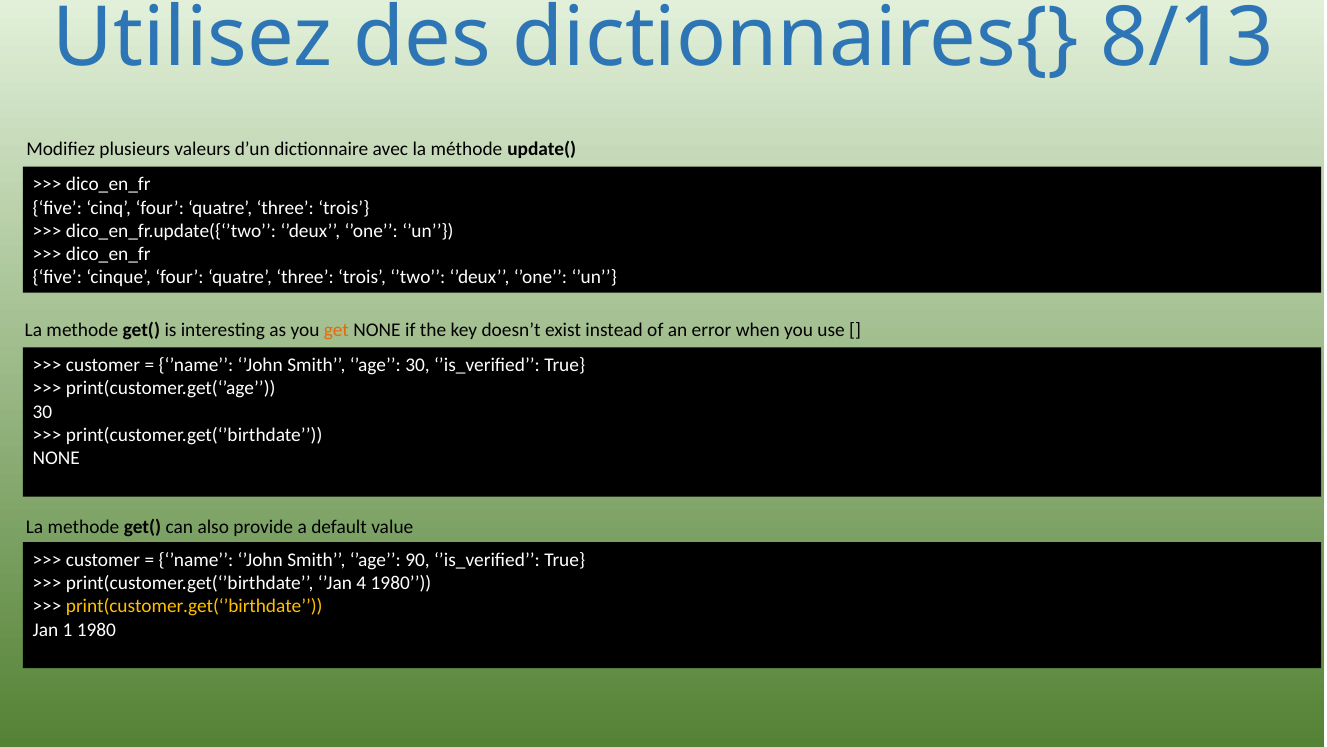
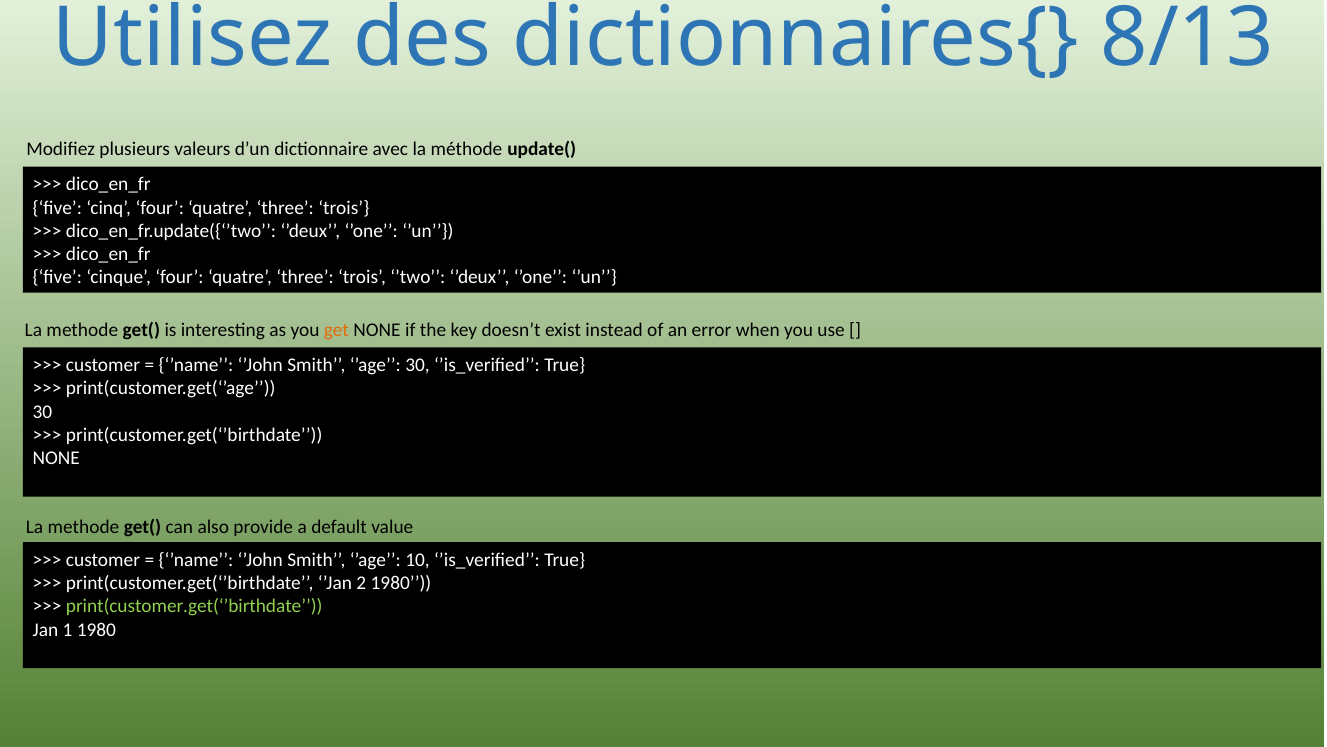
90: 90 -> 10
4: 4 -> 2
print(customer.get(‘’birthdate at (194, 606) colour: yellow -> light green
